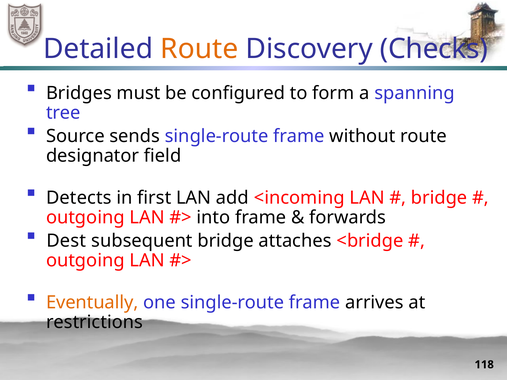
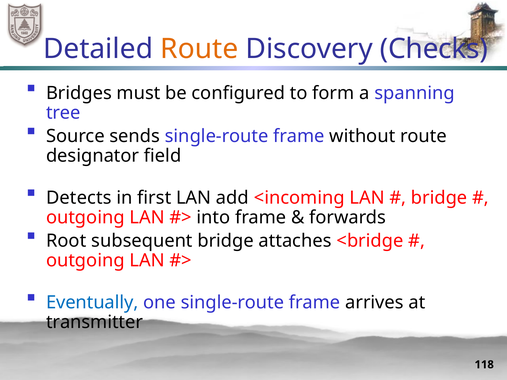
Dest: Dest -> Root
Eventually colour: orange -> blue
restrictions: restrictions -> transmitter
